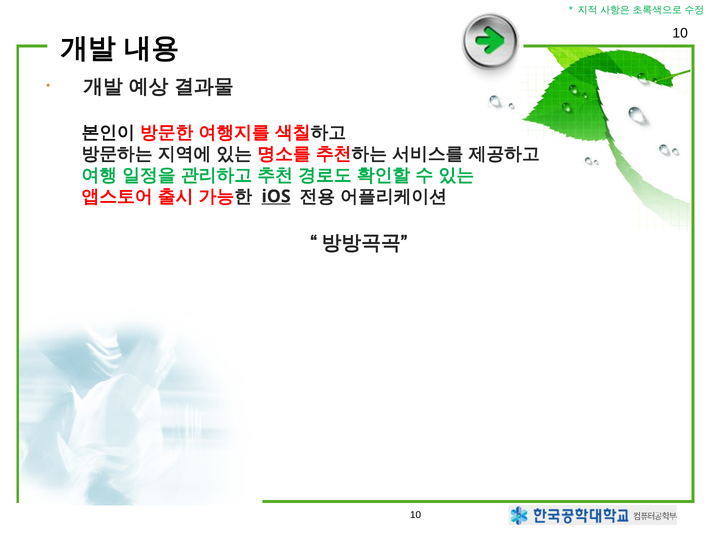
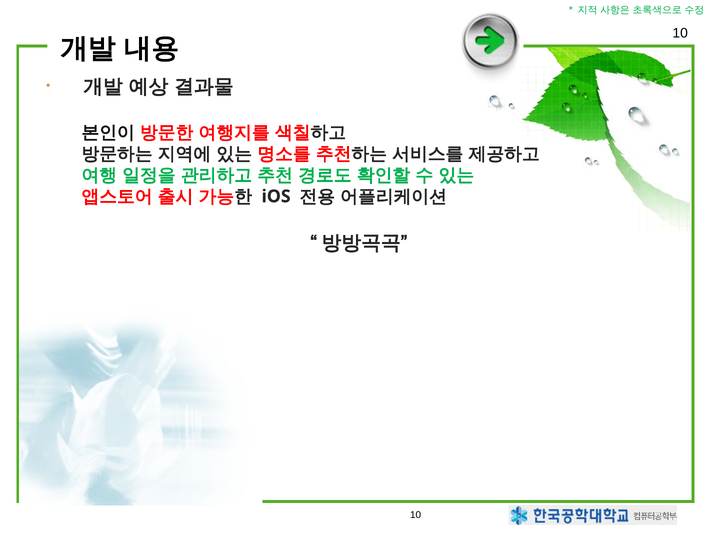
iOS underline: present -> none
